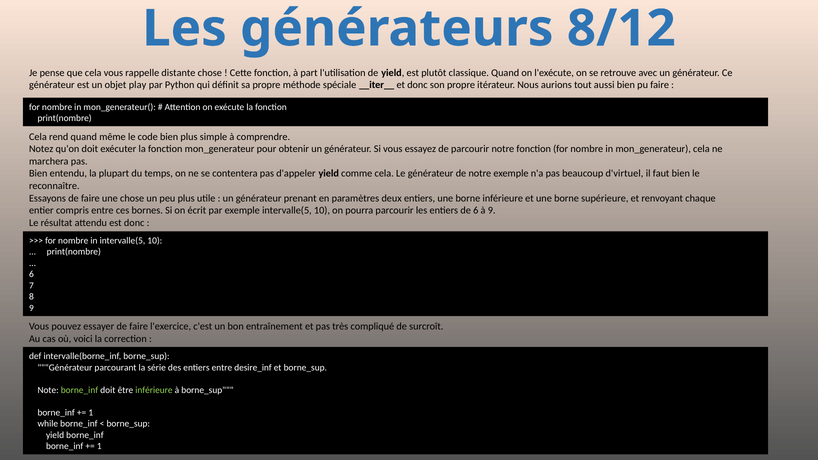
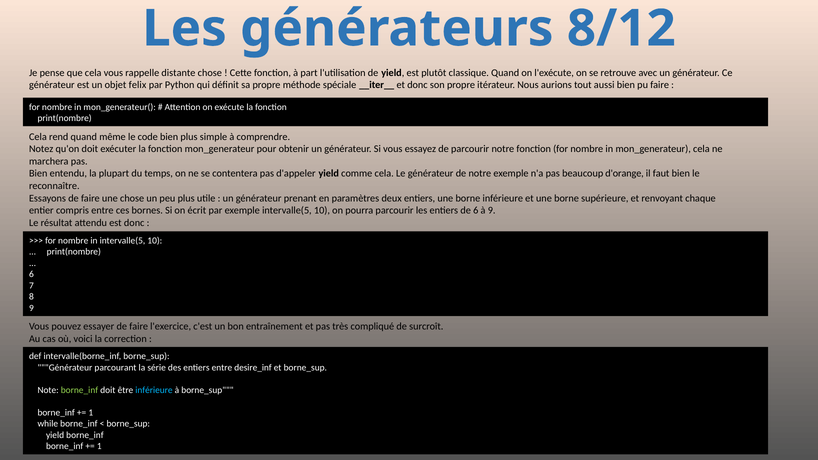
play: play -> felix
d'virtuel: d'virtuel -> d'orange
inférieure at (154, 390) colour: light green -> light blue
